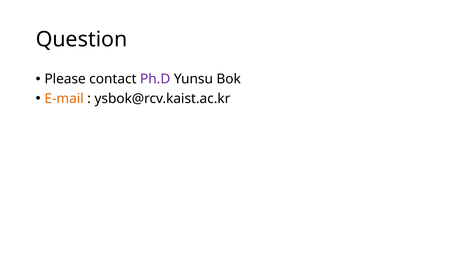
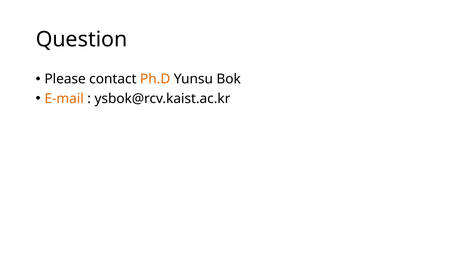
Ph.D colour: purple -> orange
